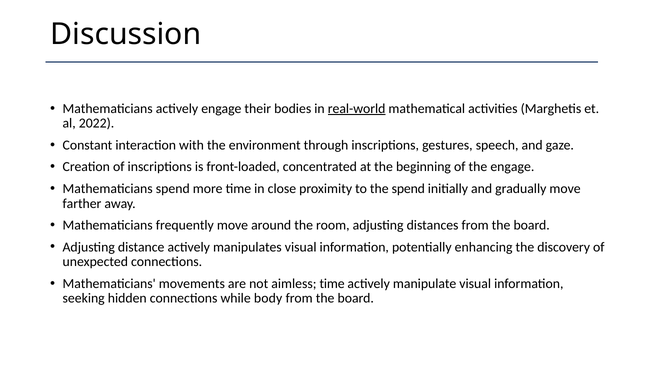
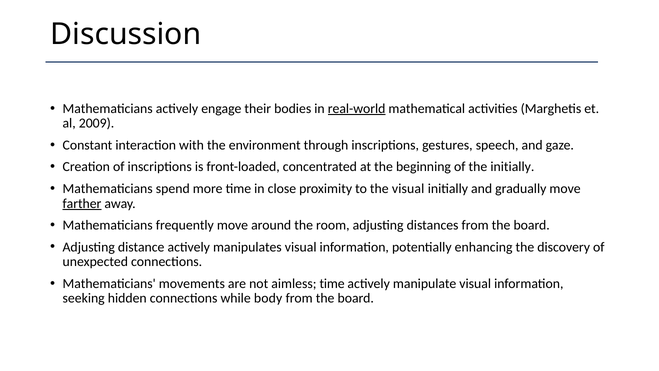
2022: 2022 -> 2009
the engage: engage -> initially
the spend: spend -> visual
farther underline: none -> present
